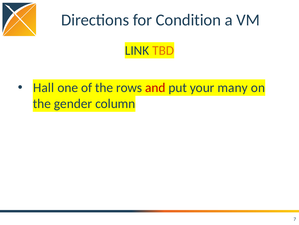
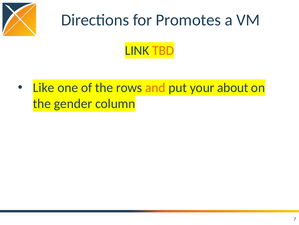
Condition: Condition -> Promotes
Hall: Hall -> Like
and colour: red -> orange
many: many -> about
